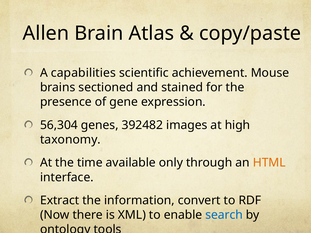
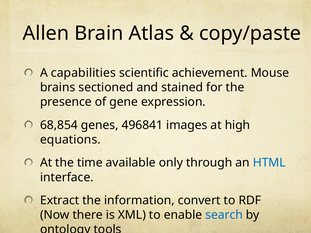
56,304: 56,304 -> 68,854
392482: 392482 -> 496841
taxonomy: taxonomy -> equations
HTML colour: orange -> blue
